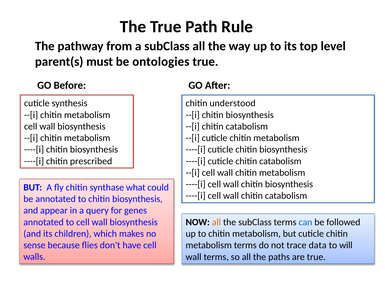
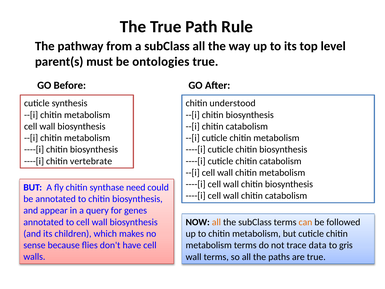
prescribed: prescribed -> vertebrate
what: what -> need
can colour: blue -> orange
will: will -> gris
